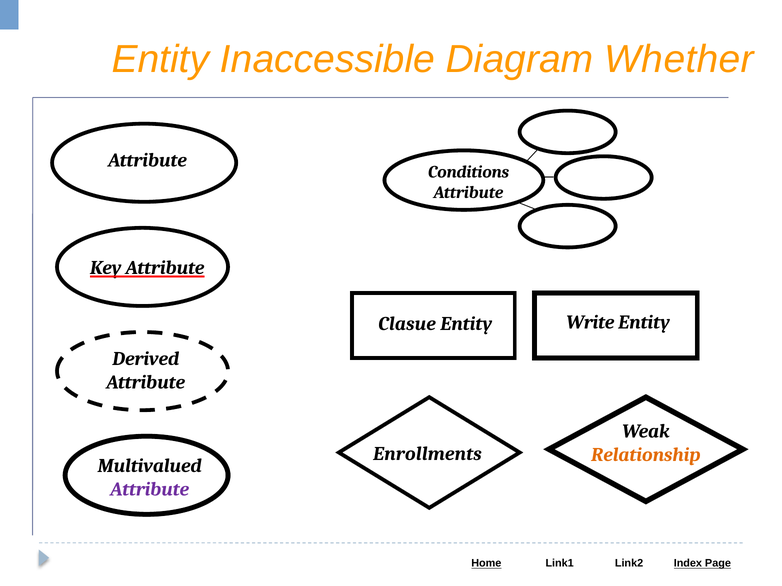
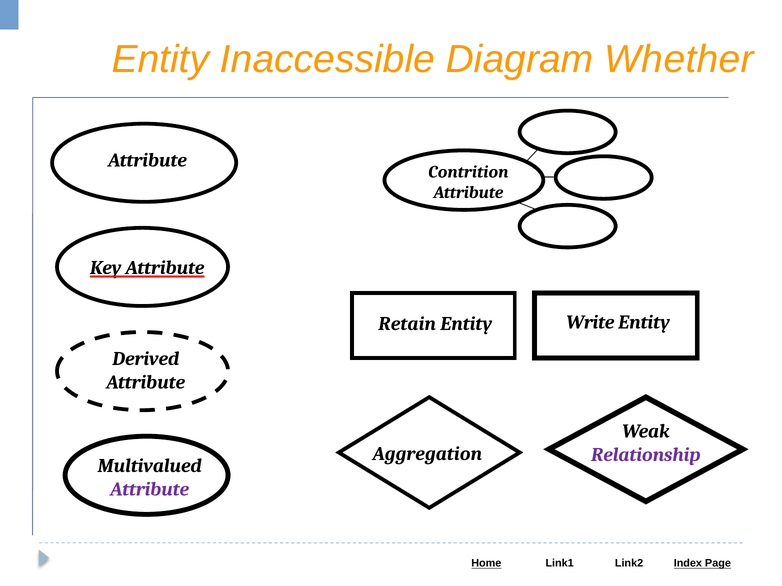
Conditions: Conditions -> Contrition
Clasue: Clasue -> Retain
Enrollments: Enrollments -> Aggregation
Relationship colour: orange -> purple
